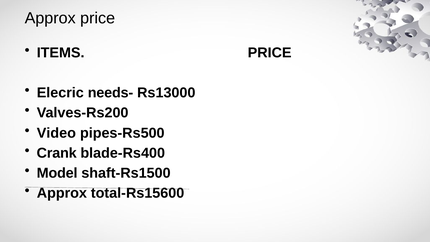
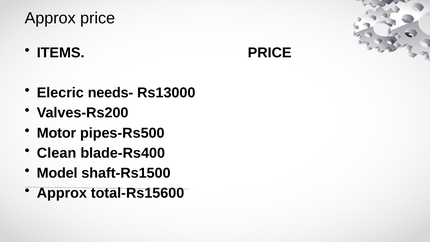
Video: Video -> Motor
Crank: Crank -> Clean
